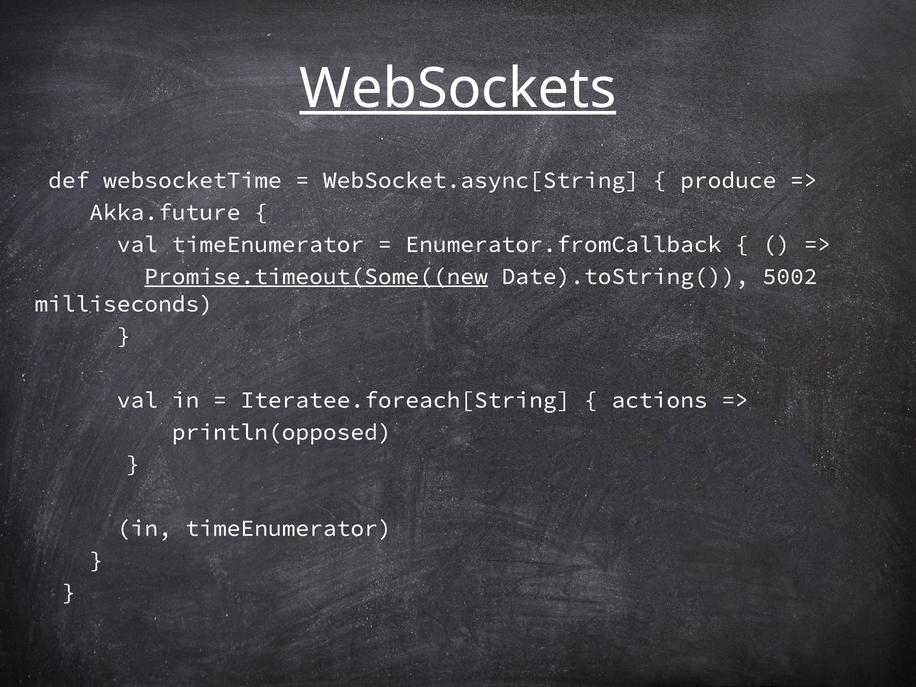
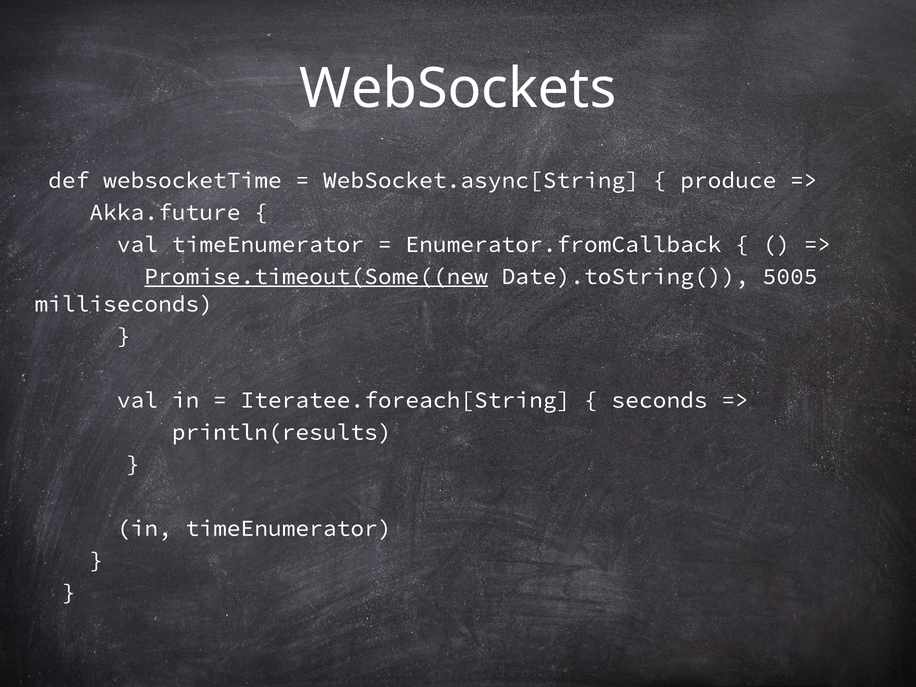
WebSockets underline: present -> none
5002: 5002 -> 5005
actions: actions -> seconds
println(opposed: println(opposed -> println(results
